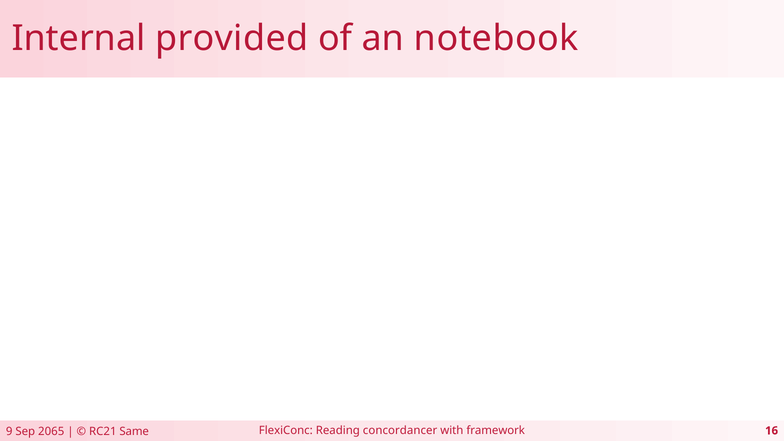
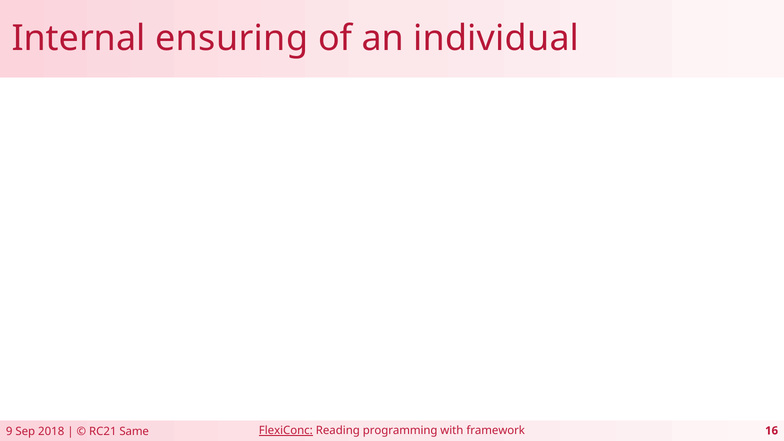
provided: provided -> ensuring
notebook: notebook -> individual
FlexiConc underline: none -> present
concordancer: concordancer -> programming
2065: 2065 -> 2018
